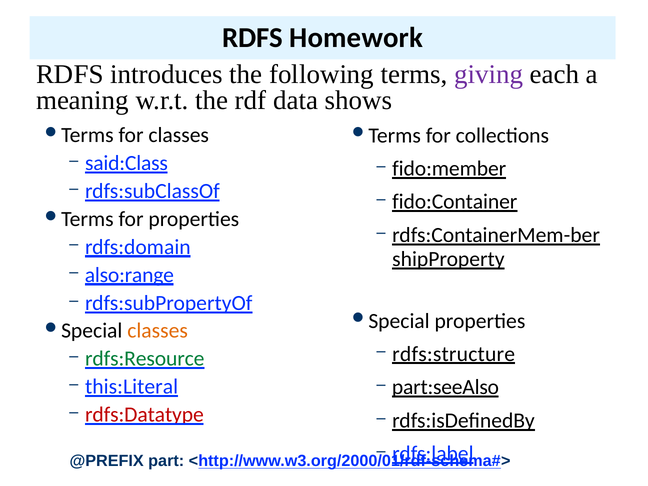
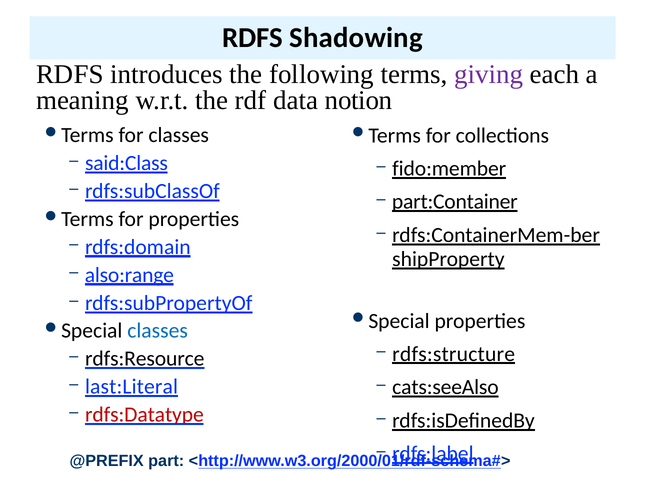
Homework: Homework -> Shadowing
shows: shows -> notion
fido:Container: fido:Container -> part:Container
classes at (158, 331) colour: orange -> blue
rdfs:Resource colour: green -> black
this:Literal: this:Literal -> last:Literal
part:seeAlso: part:seeAlso -> cats:seeAlso
